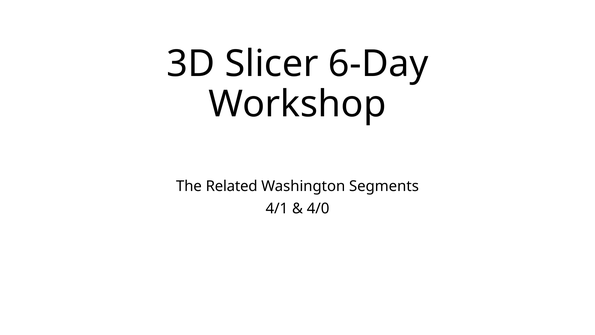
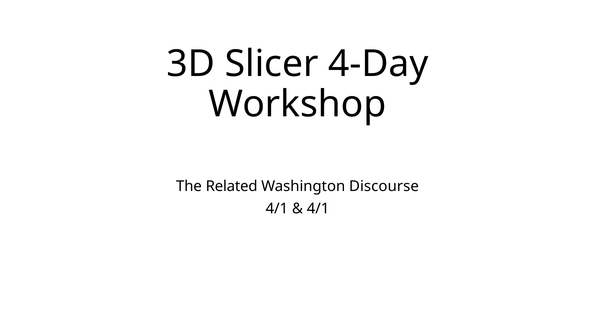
6-Day: 6-Day -> 4-Day
Segments: Segments -> Discourse
4/0 at (318, 208): 4/0 -> 4/1
